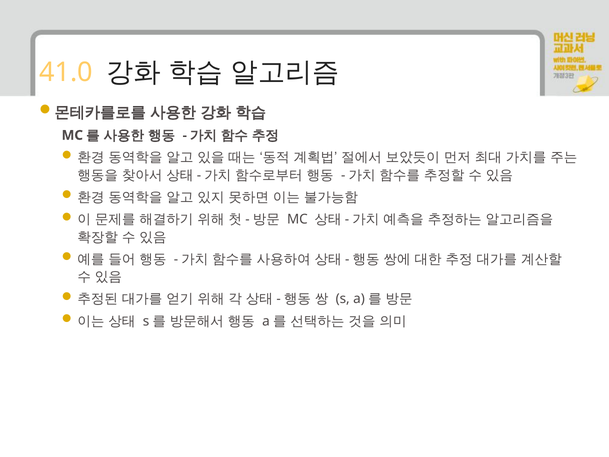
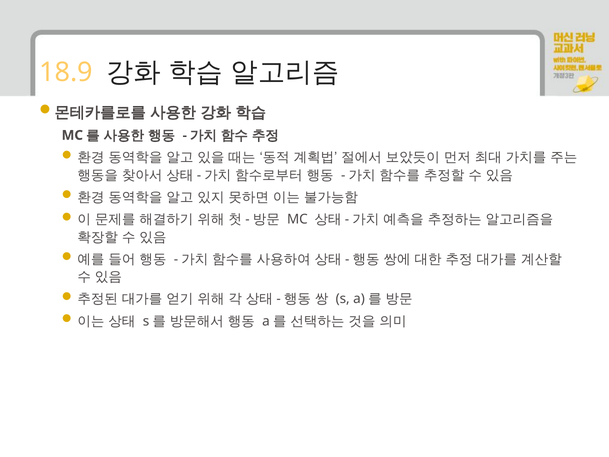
41.0: 41.0 -> 18.9
